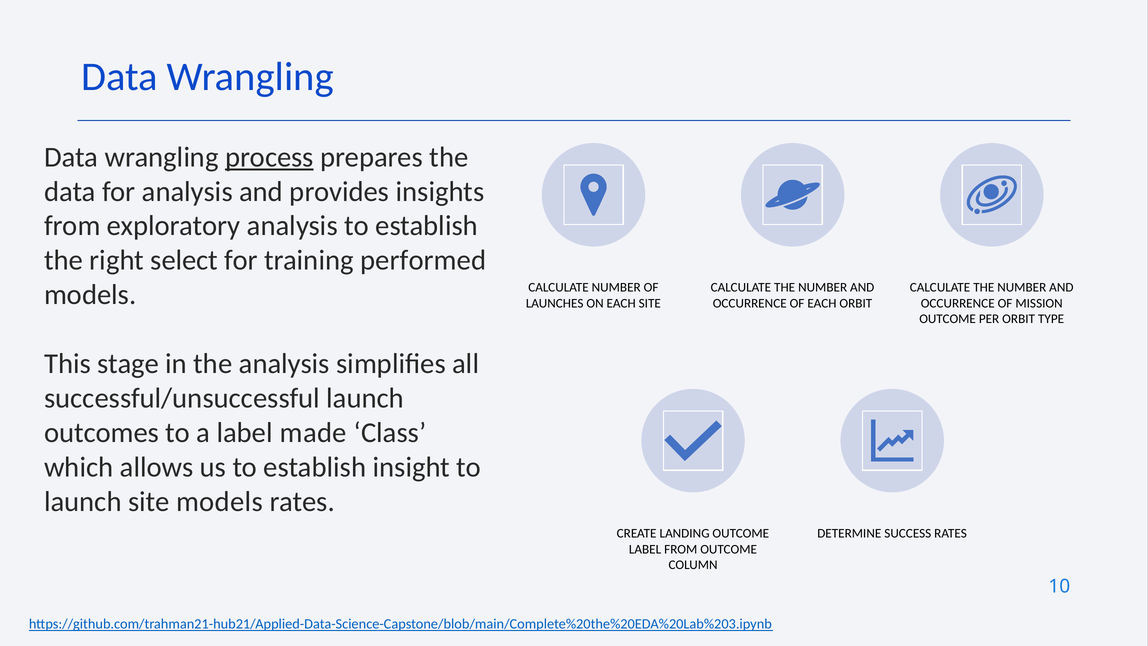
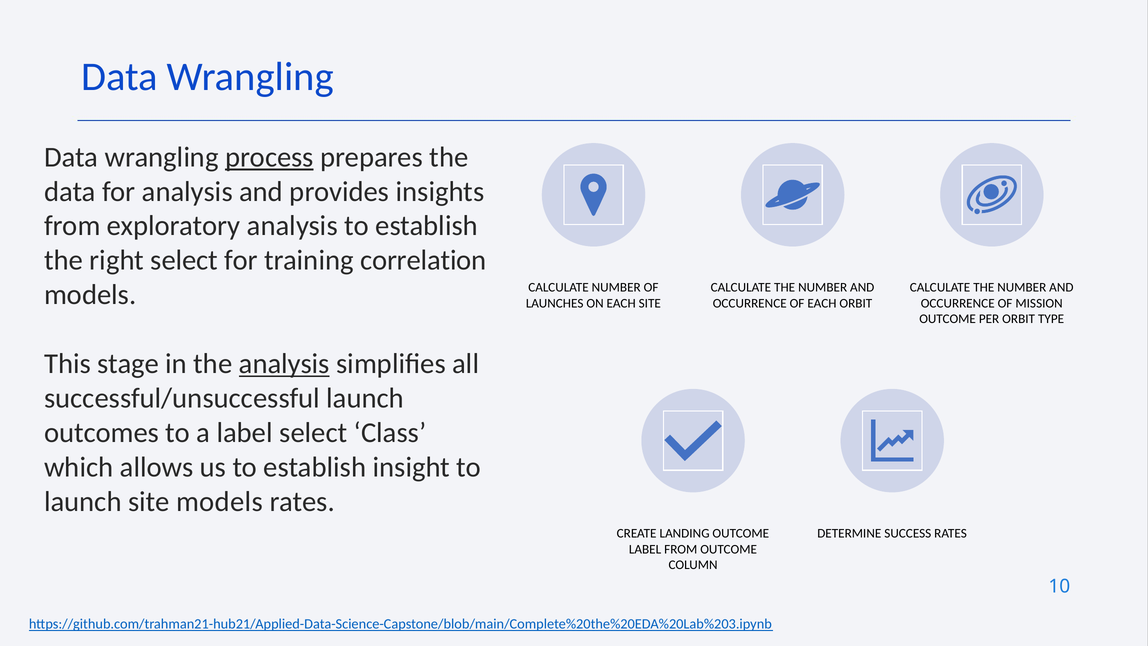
performed: performed -> correlation
analysis at (284, 364) underline: none -> present
label made: made -> select
